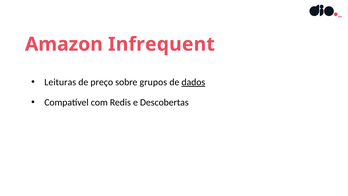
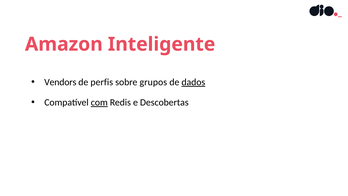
Infrequent: Infrequent -> Inteligente
Leituras: Leituras -> Vendors
preço: preço -> perfis
com underline: none -> present
